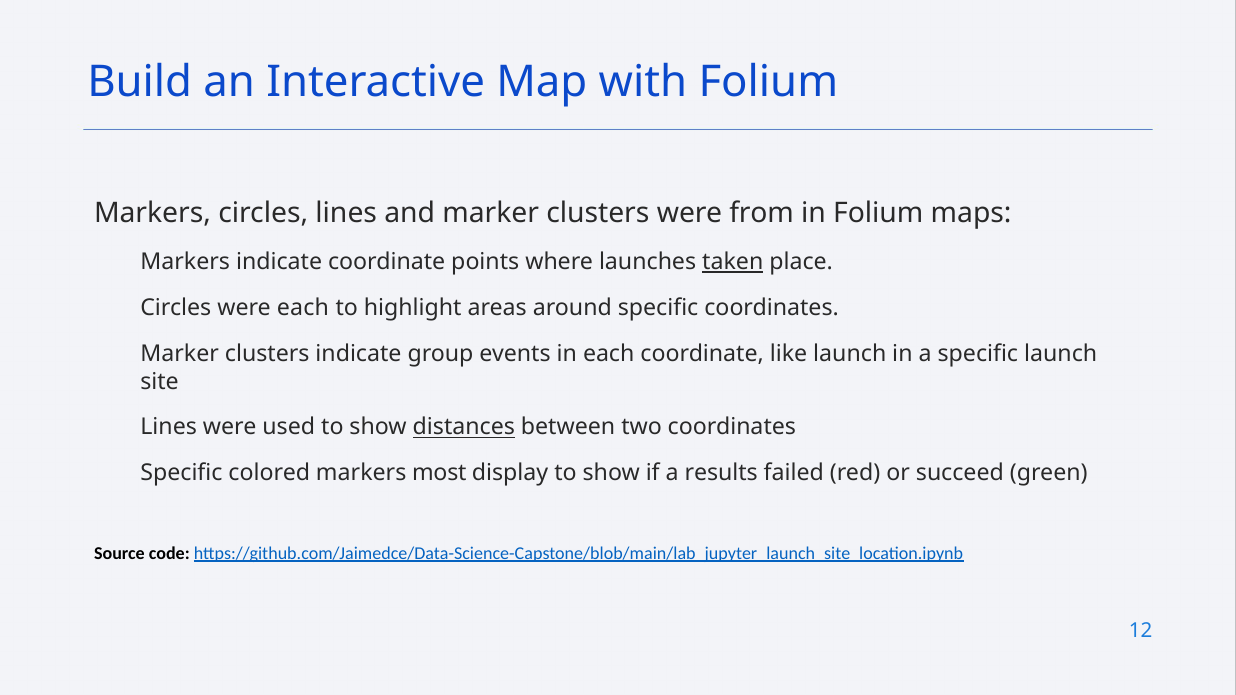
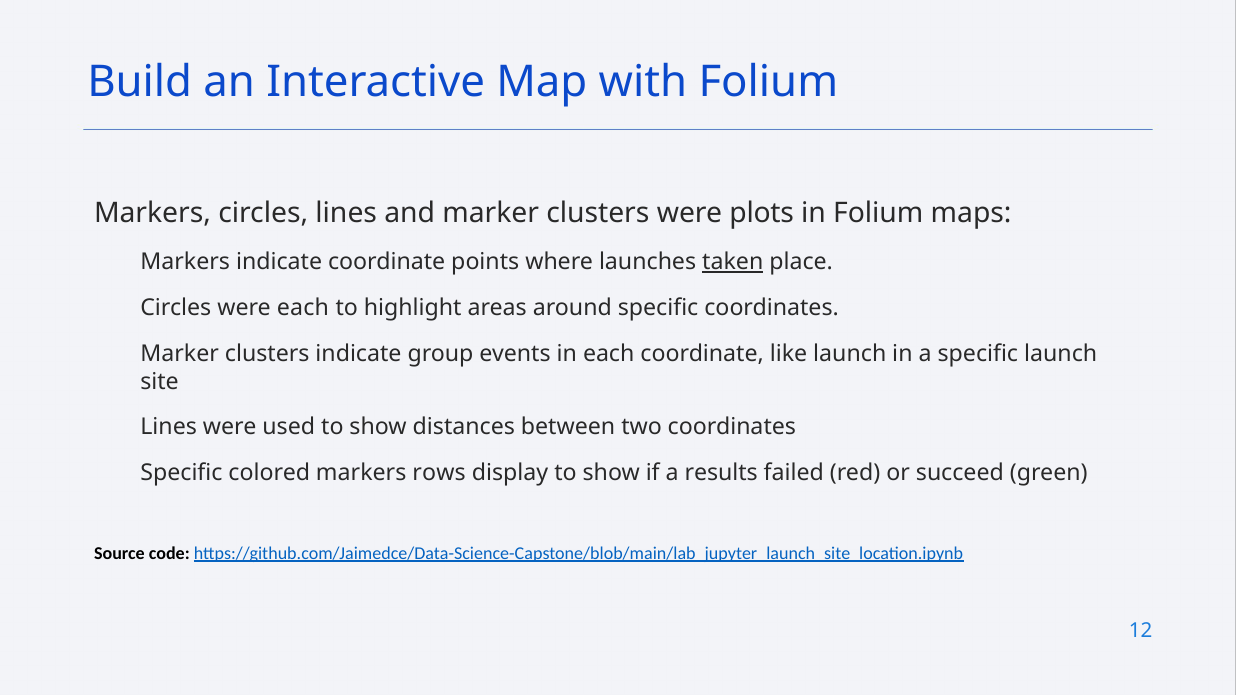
from: from -> plots
distances underline: present -> none
most: most -> rows
